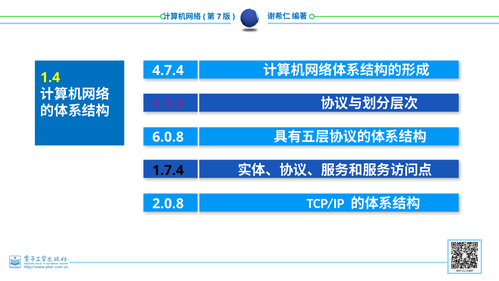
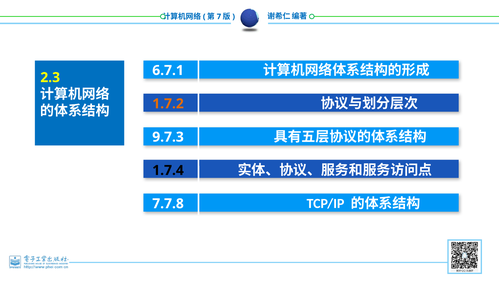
4.7.4: 4.7.4 -> 6.7.1
1.4: 1.4 -> 2.3
1.7.2 colour: purple -> orange
6.0.8: 6.0.8 -> 9.7.3
2.0.8: 2.0.8 -> 7.7.8
